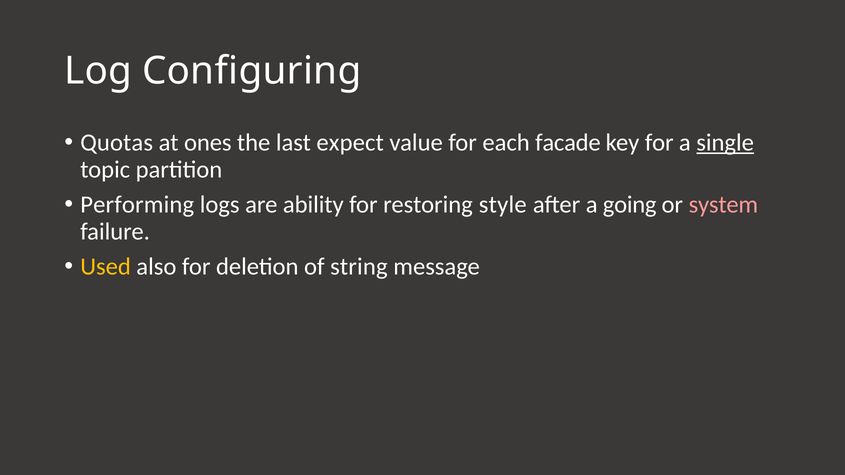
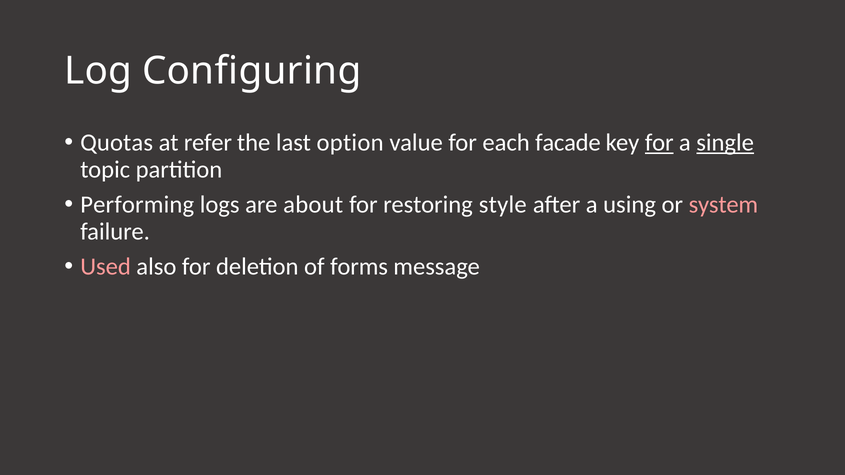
ones: ones -> refer
expect: expect -> option
for at (659, 143) underline: none -> present
ability: ability -> about
going: going -> using
Used colour: yellow -> pink
string: string -> forms
